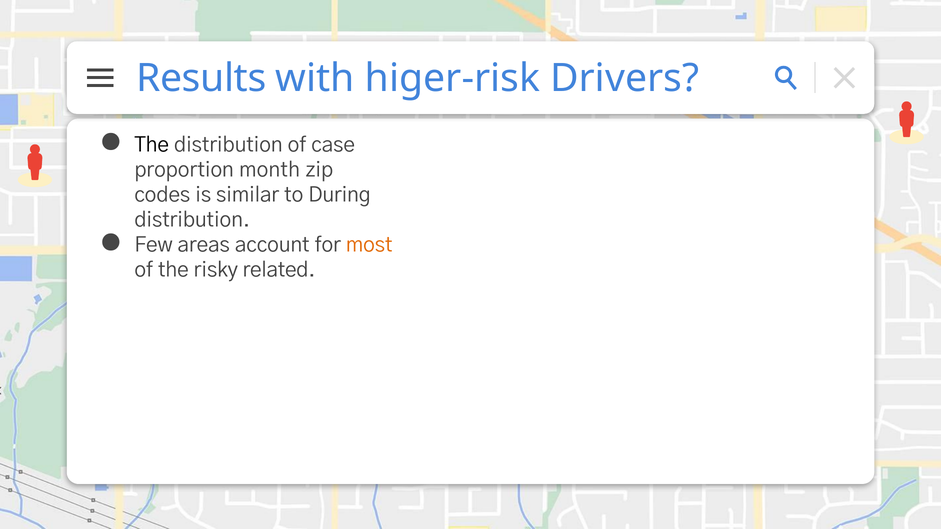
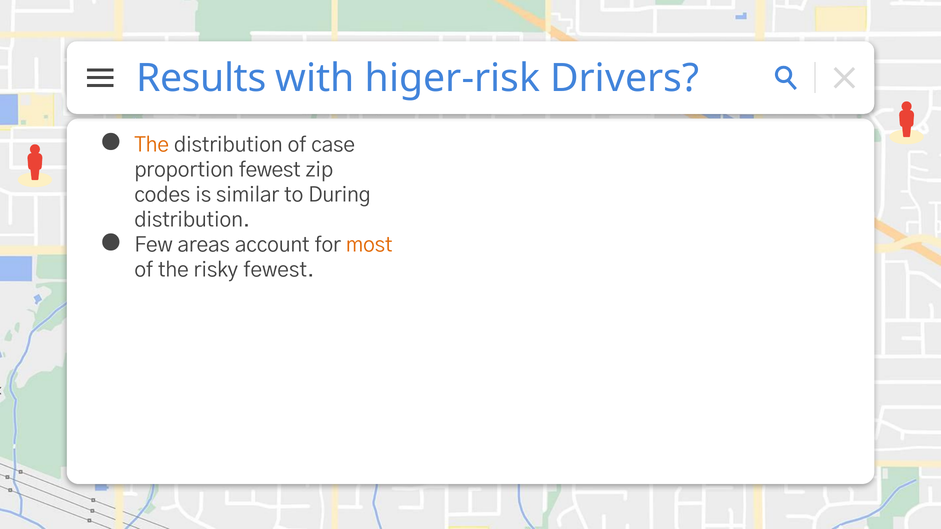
The at (152, 145) colour: black -> orange
proportion month: month -> fewest
risky related: related -> fewest
